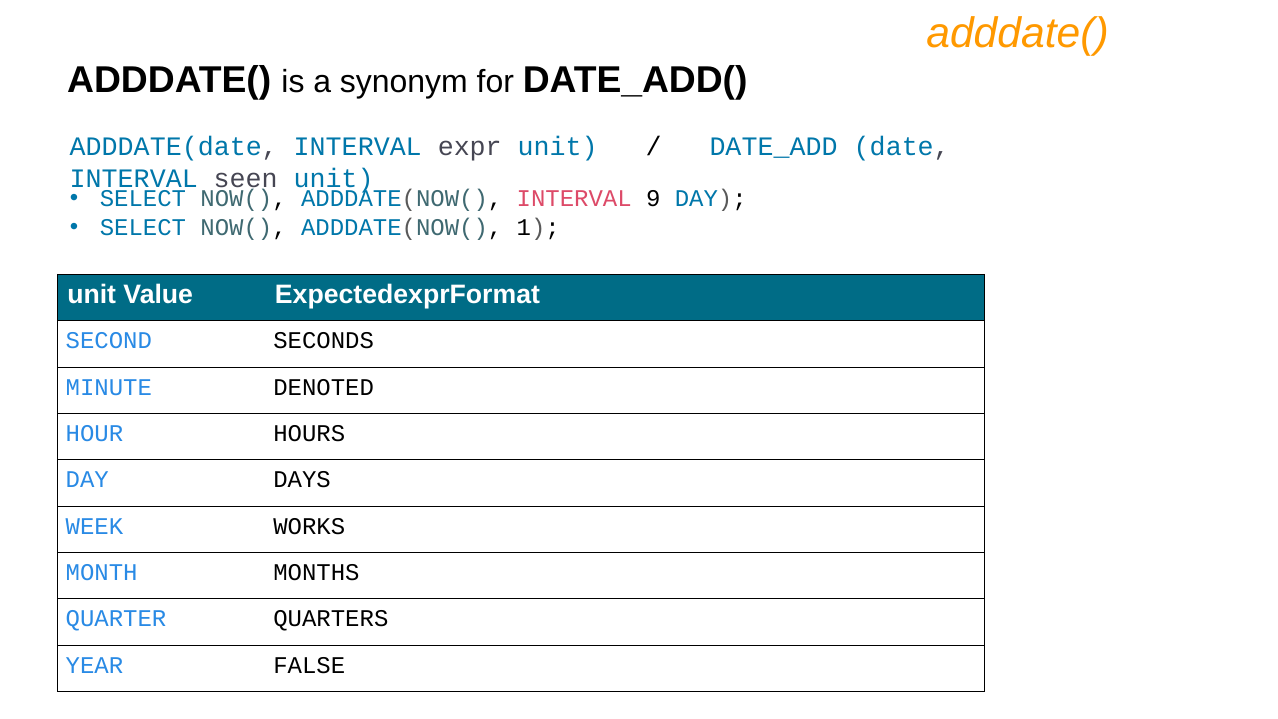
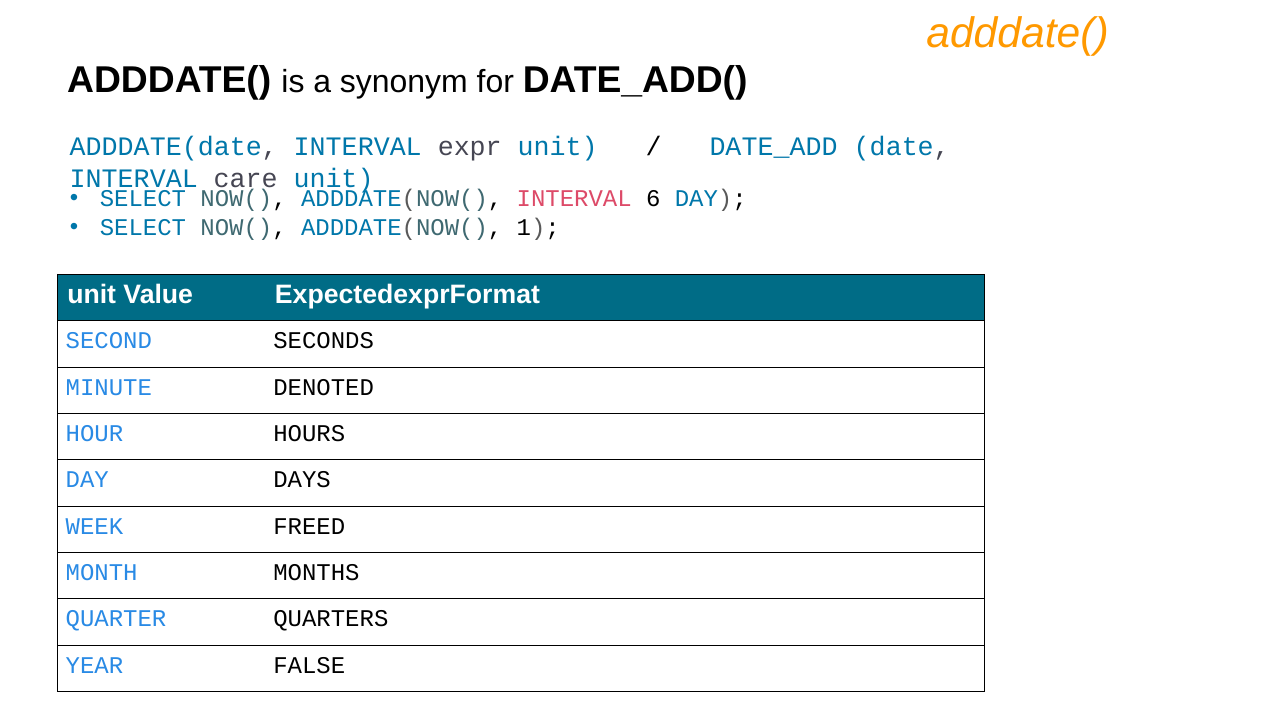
seen: seen -> care
9: 9 -> 6
WORKS: WORKS -> FREED
